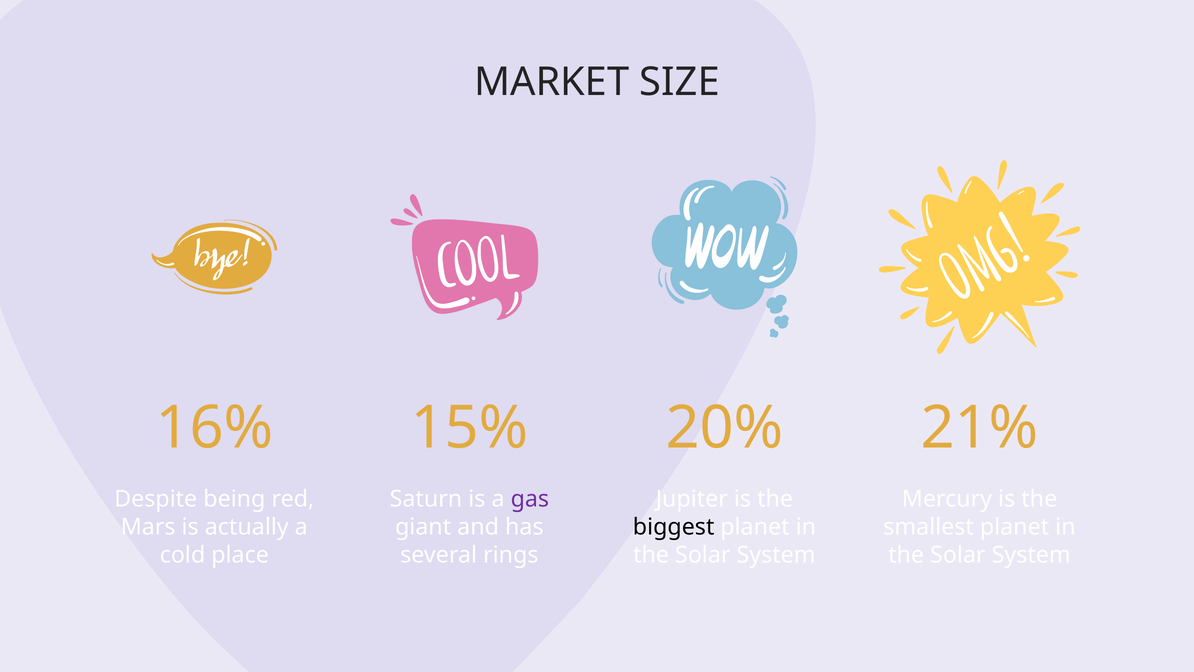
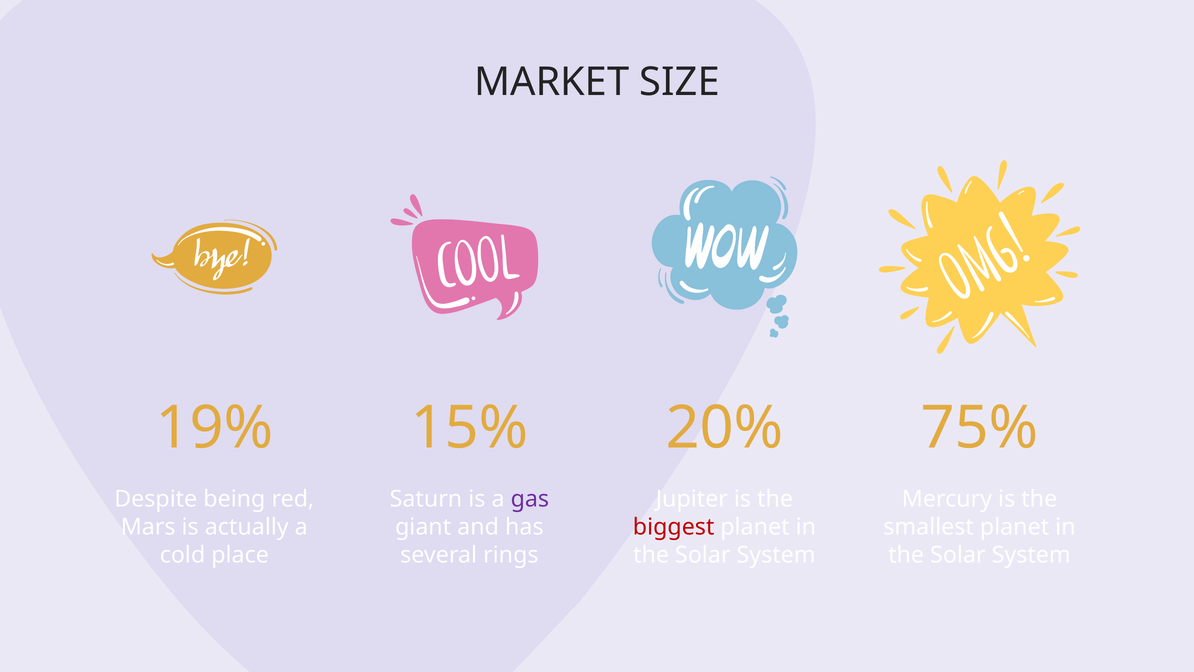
16%: 16% -> 19%
21%: 21% -> 75%
biggest colour: black -> red
